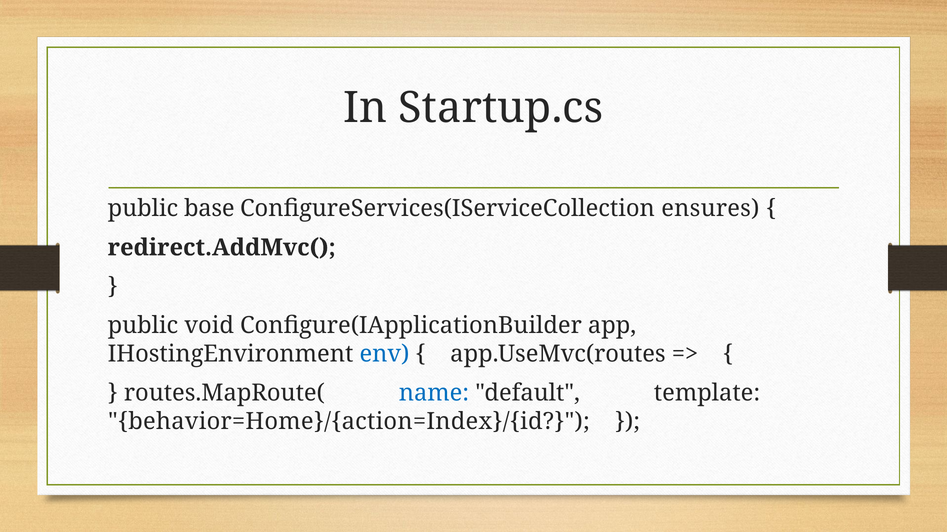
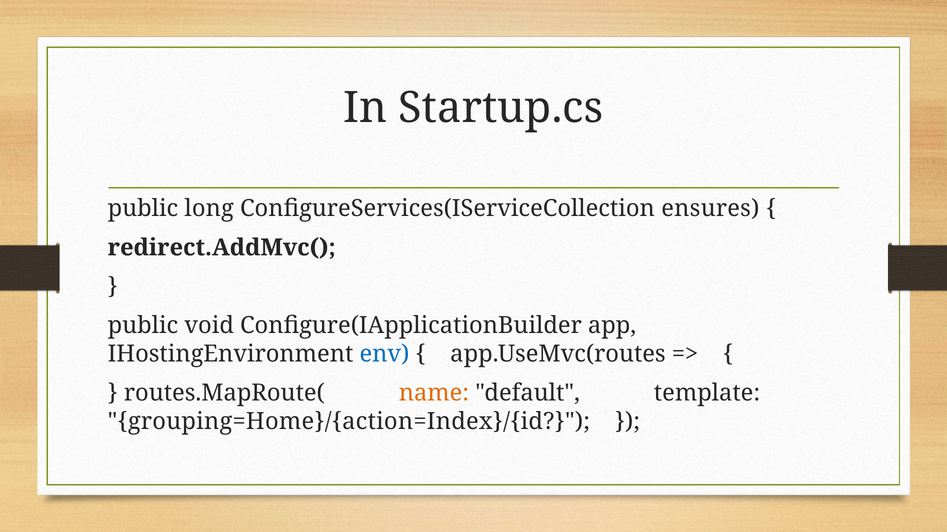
base: base -> long
name colour: blue -> orange
behavior=Home}/{action=Index}/{id: behavior=Home}/{action=Index}/{id -> grouping=Home}/{action=Index}/{id
